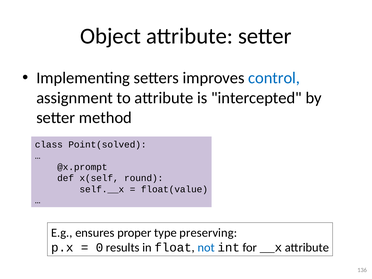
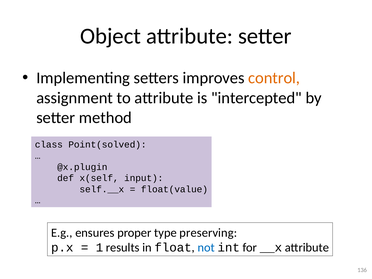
control colour: blue -> orange
@x.prompt: @x.prompt -> @x.plugin
round: round -> input
0: 0 -> 1
